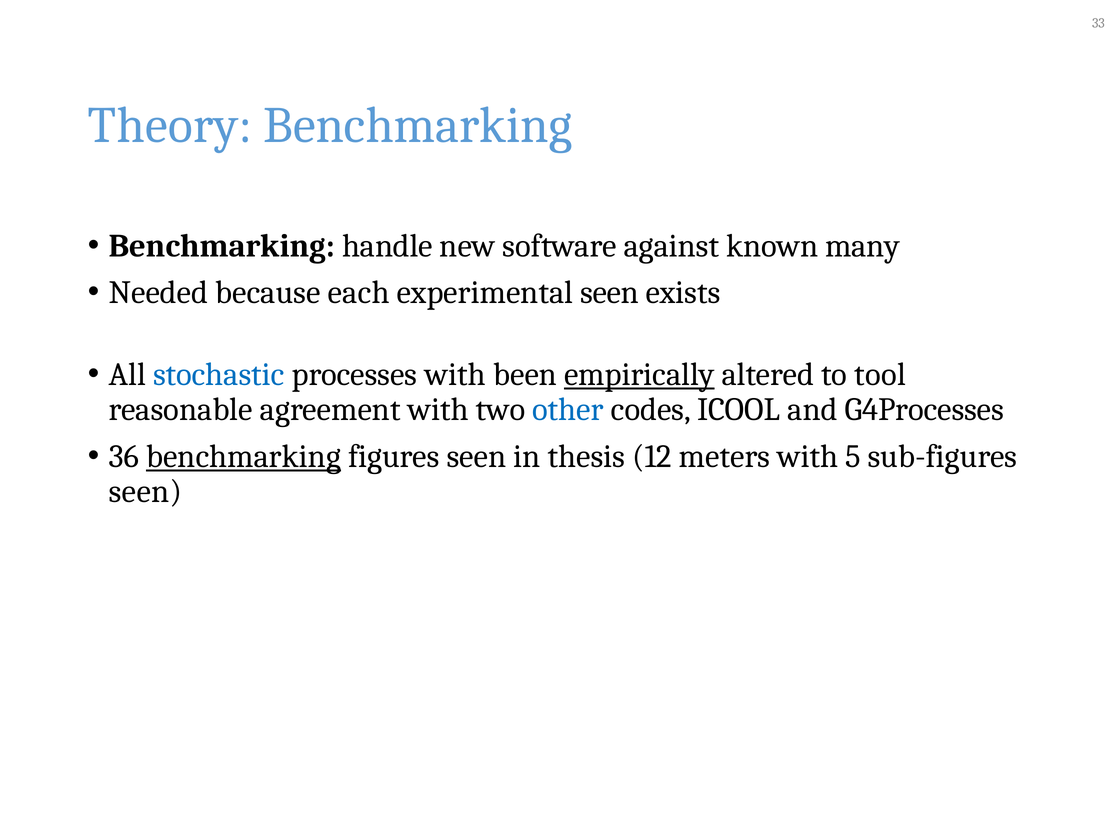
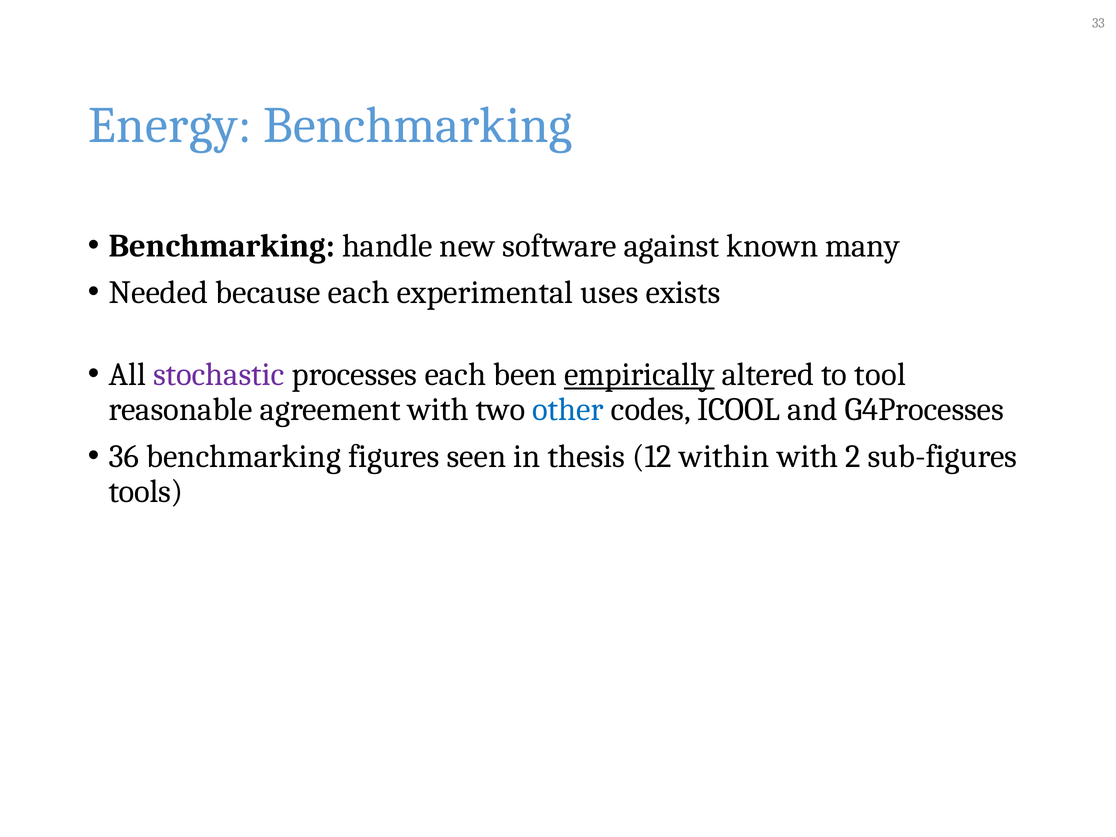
Theory: Theory -> Energy
experimental seen: seen -> uses
stochastic colour: blue -> purple
processes with: with -> each
benchmarking at (244, 456) underline: present -> none
meters: meters -> within
5: 5 -> 2
seen at (145, 492): seen -> tools
